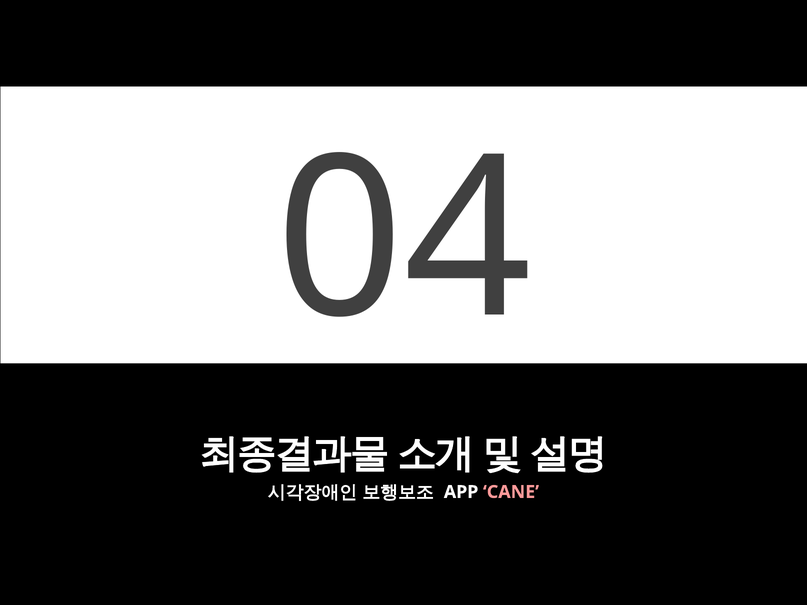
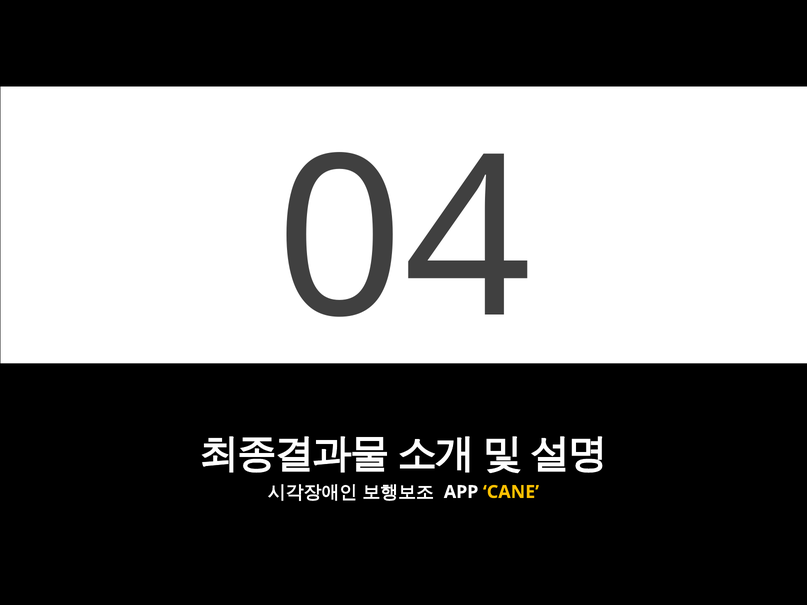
CANE colour: pink -> yellow
